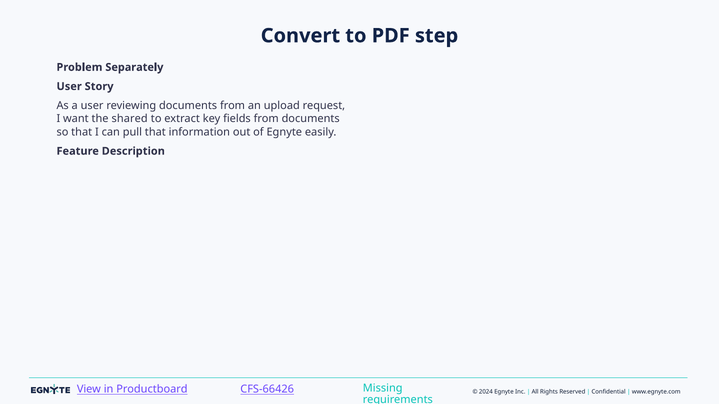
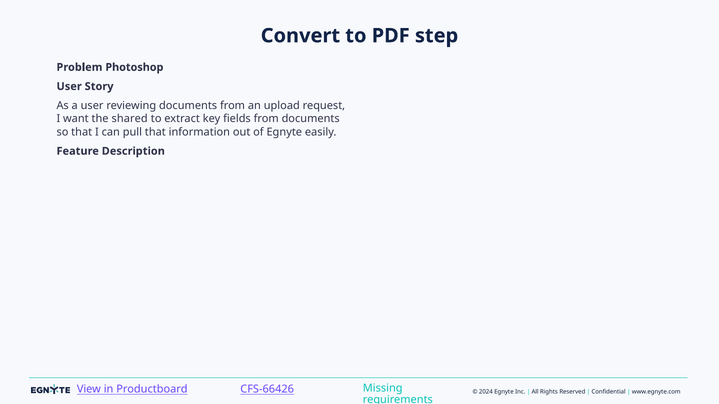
Separately: Separately -> Photoshop
